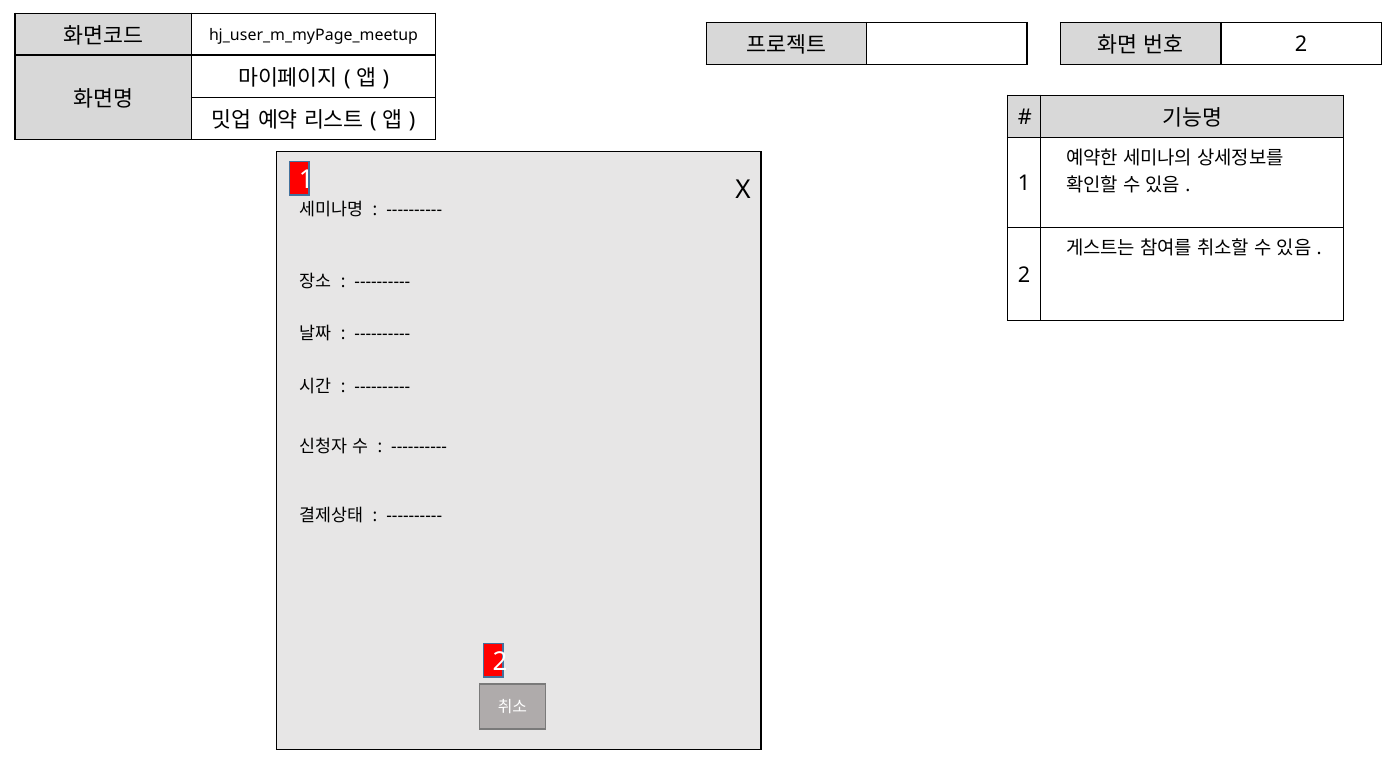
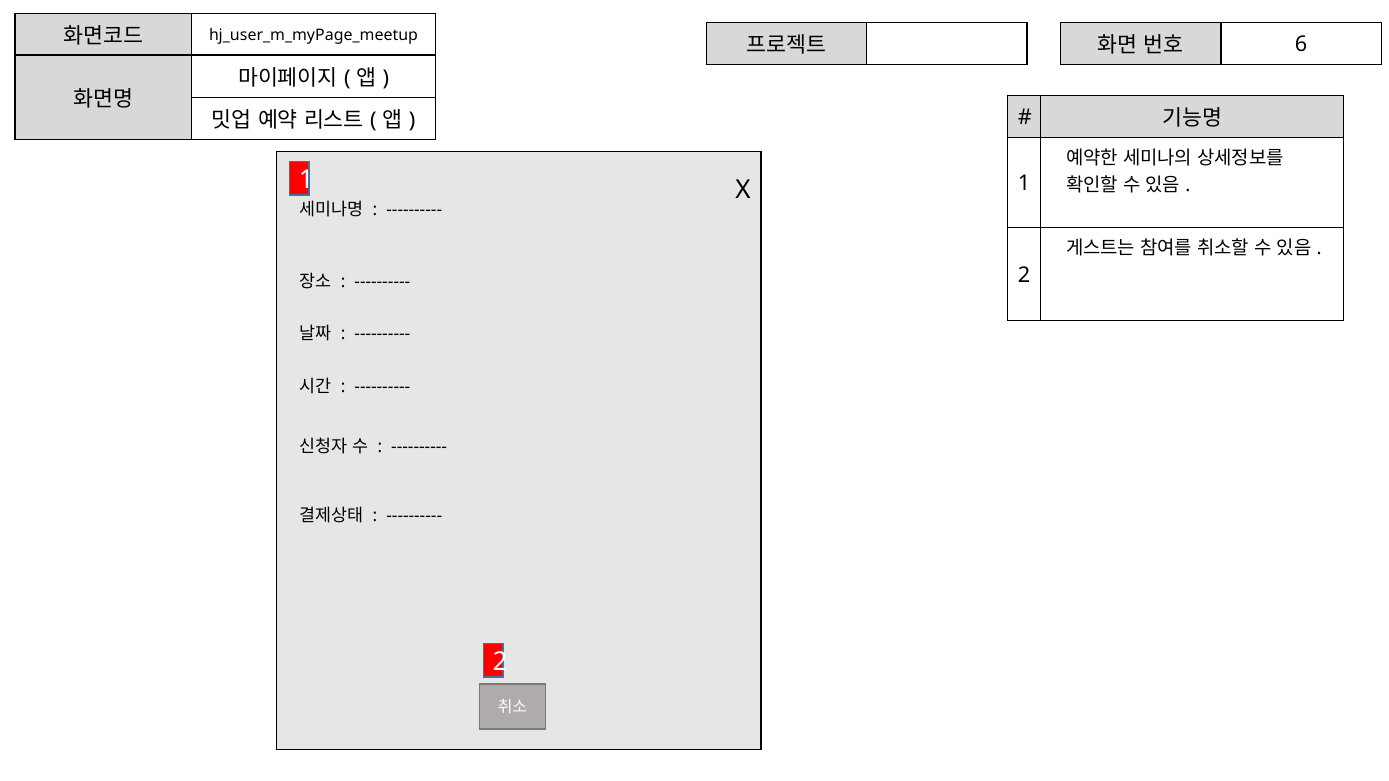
2 at (1301, 45): 2 -> 6
